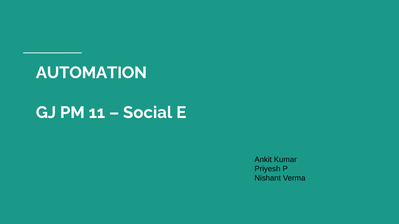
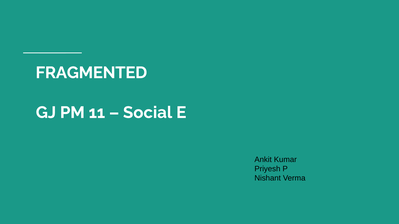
AUTOMATION: AUTOMATION -> FRAGMENTED
